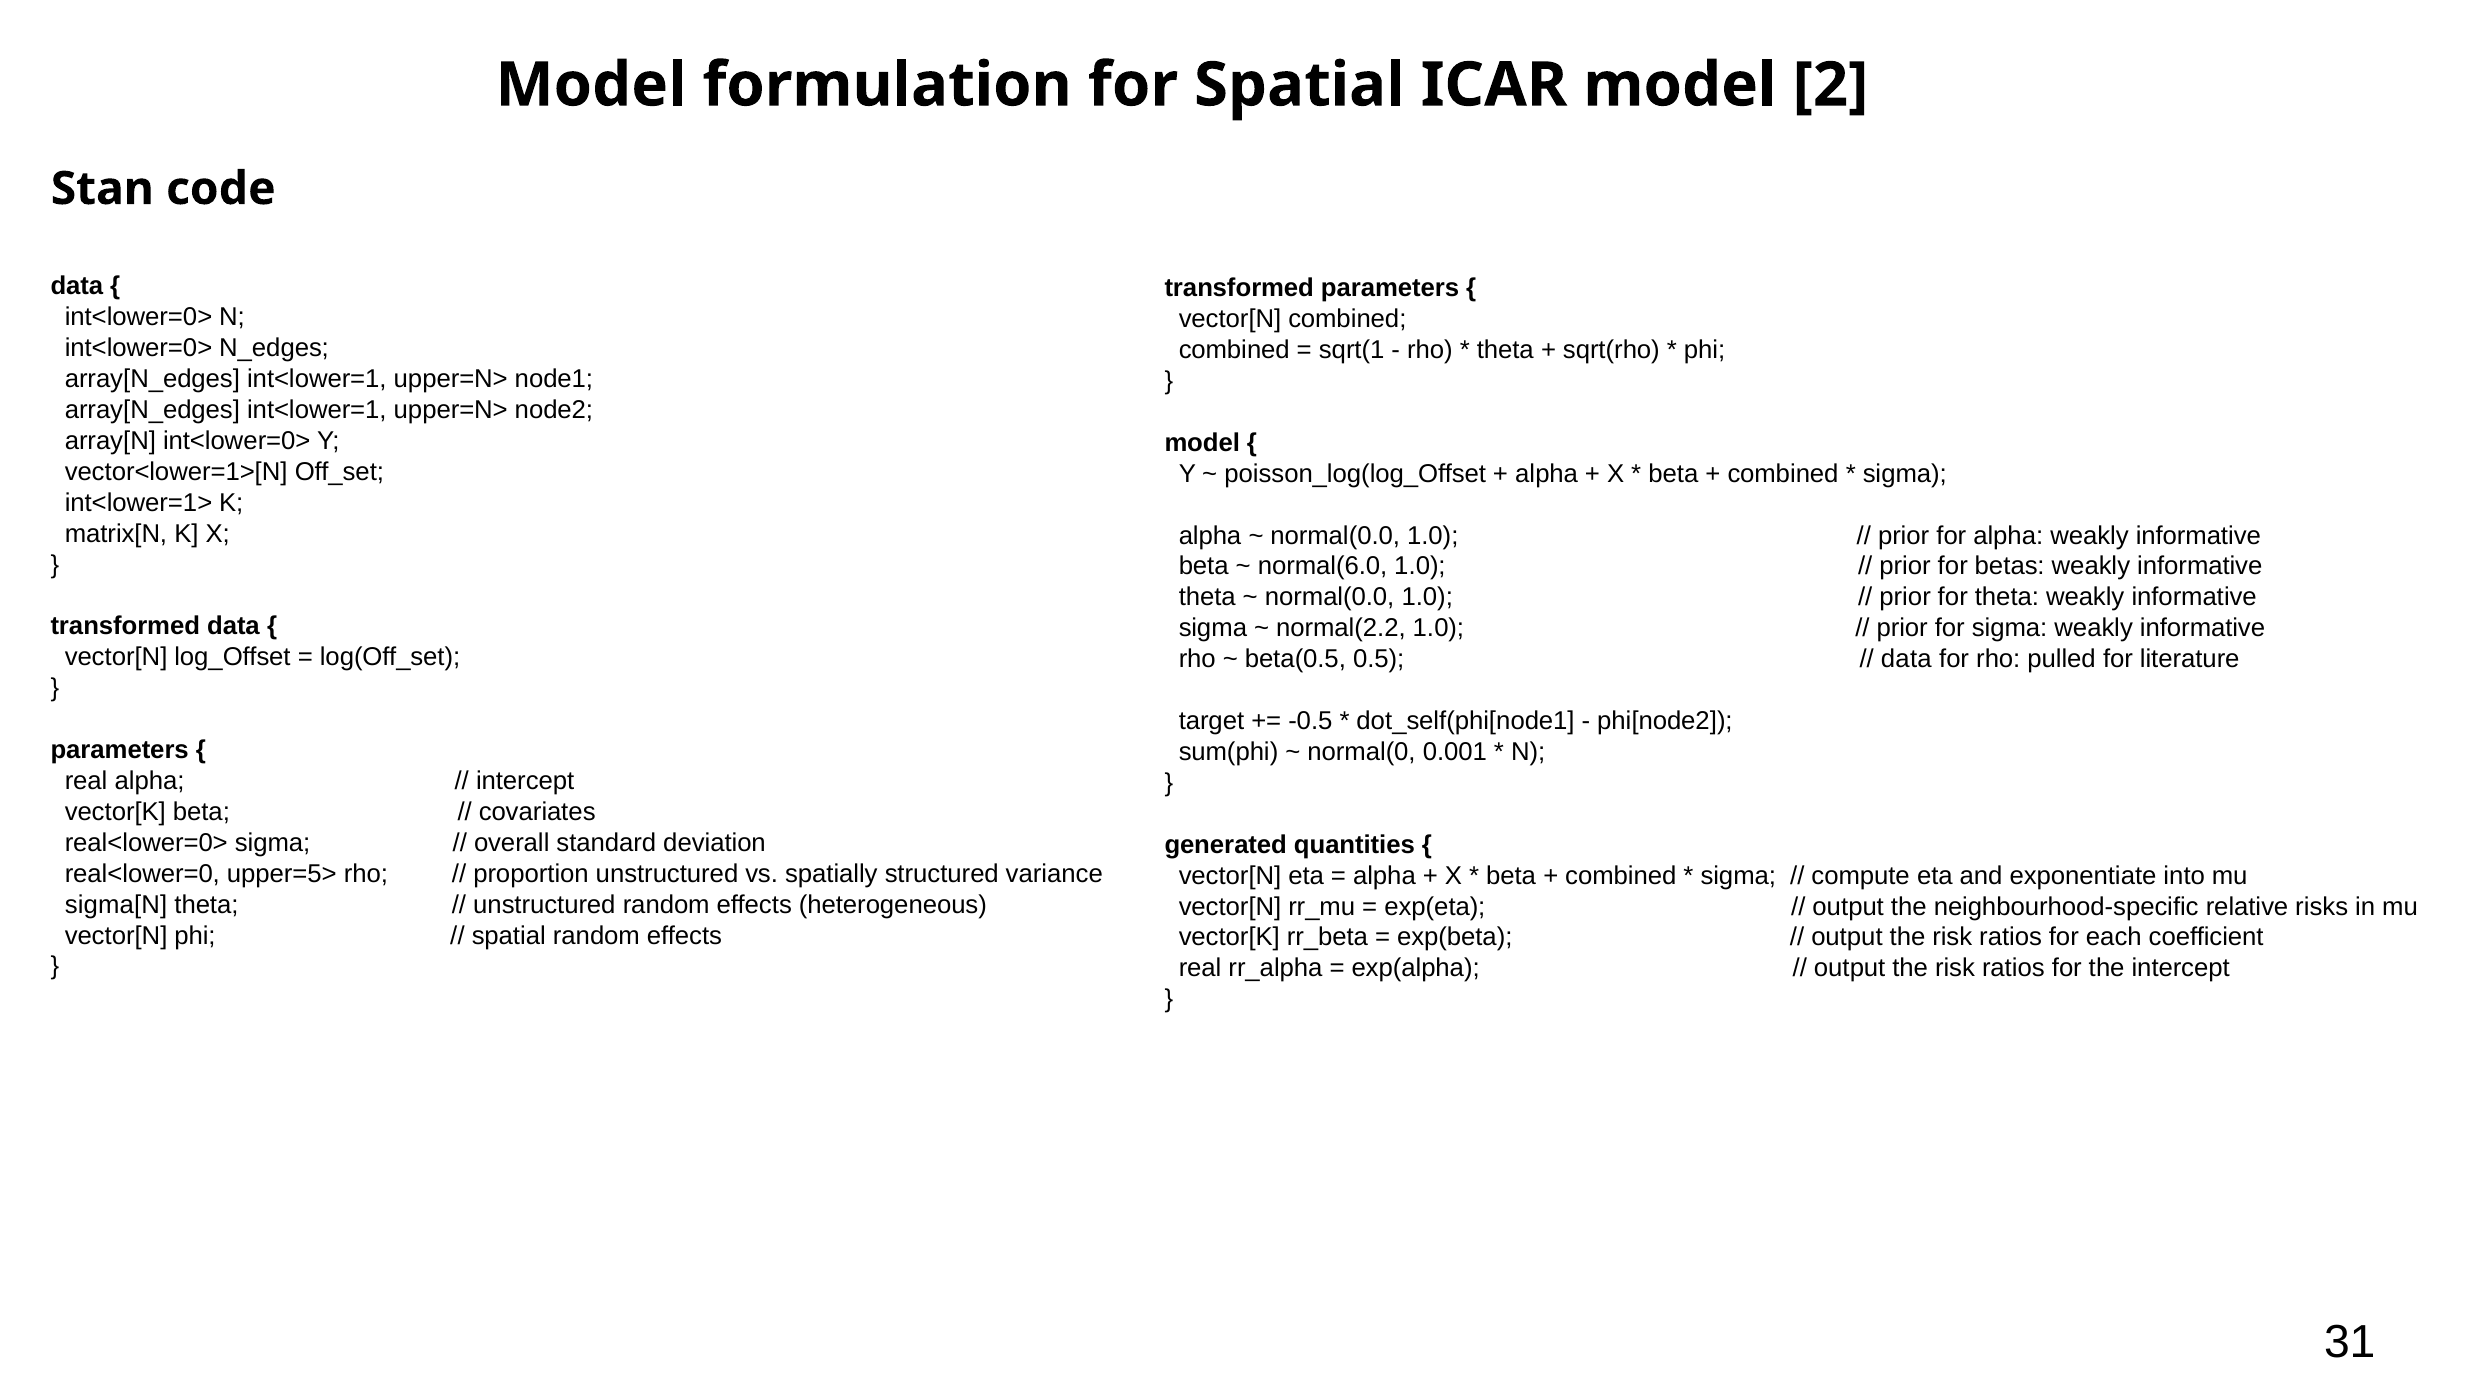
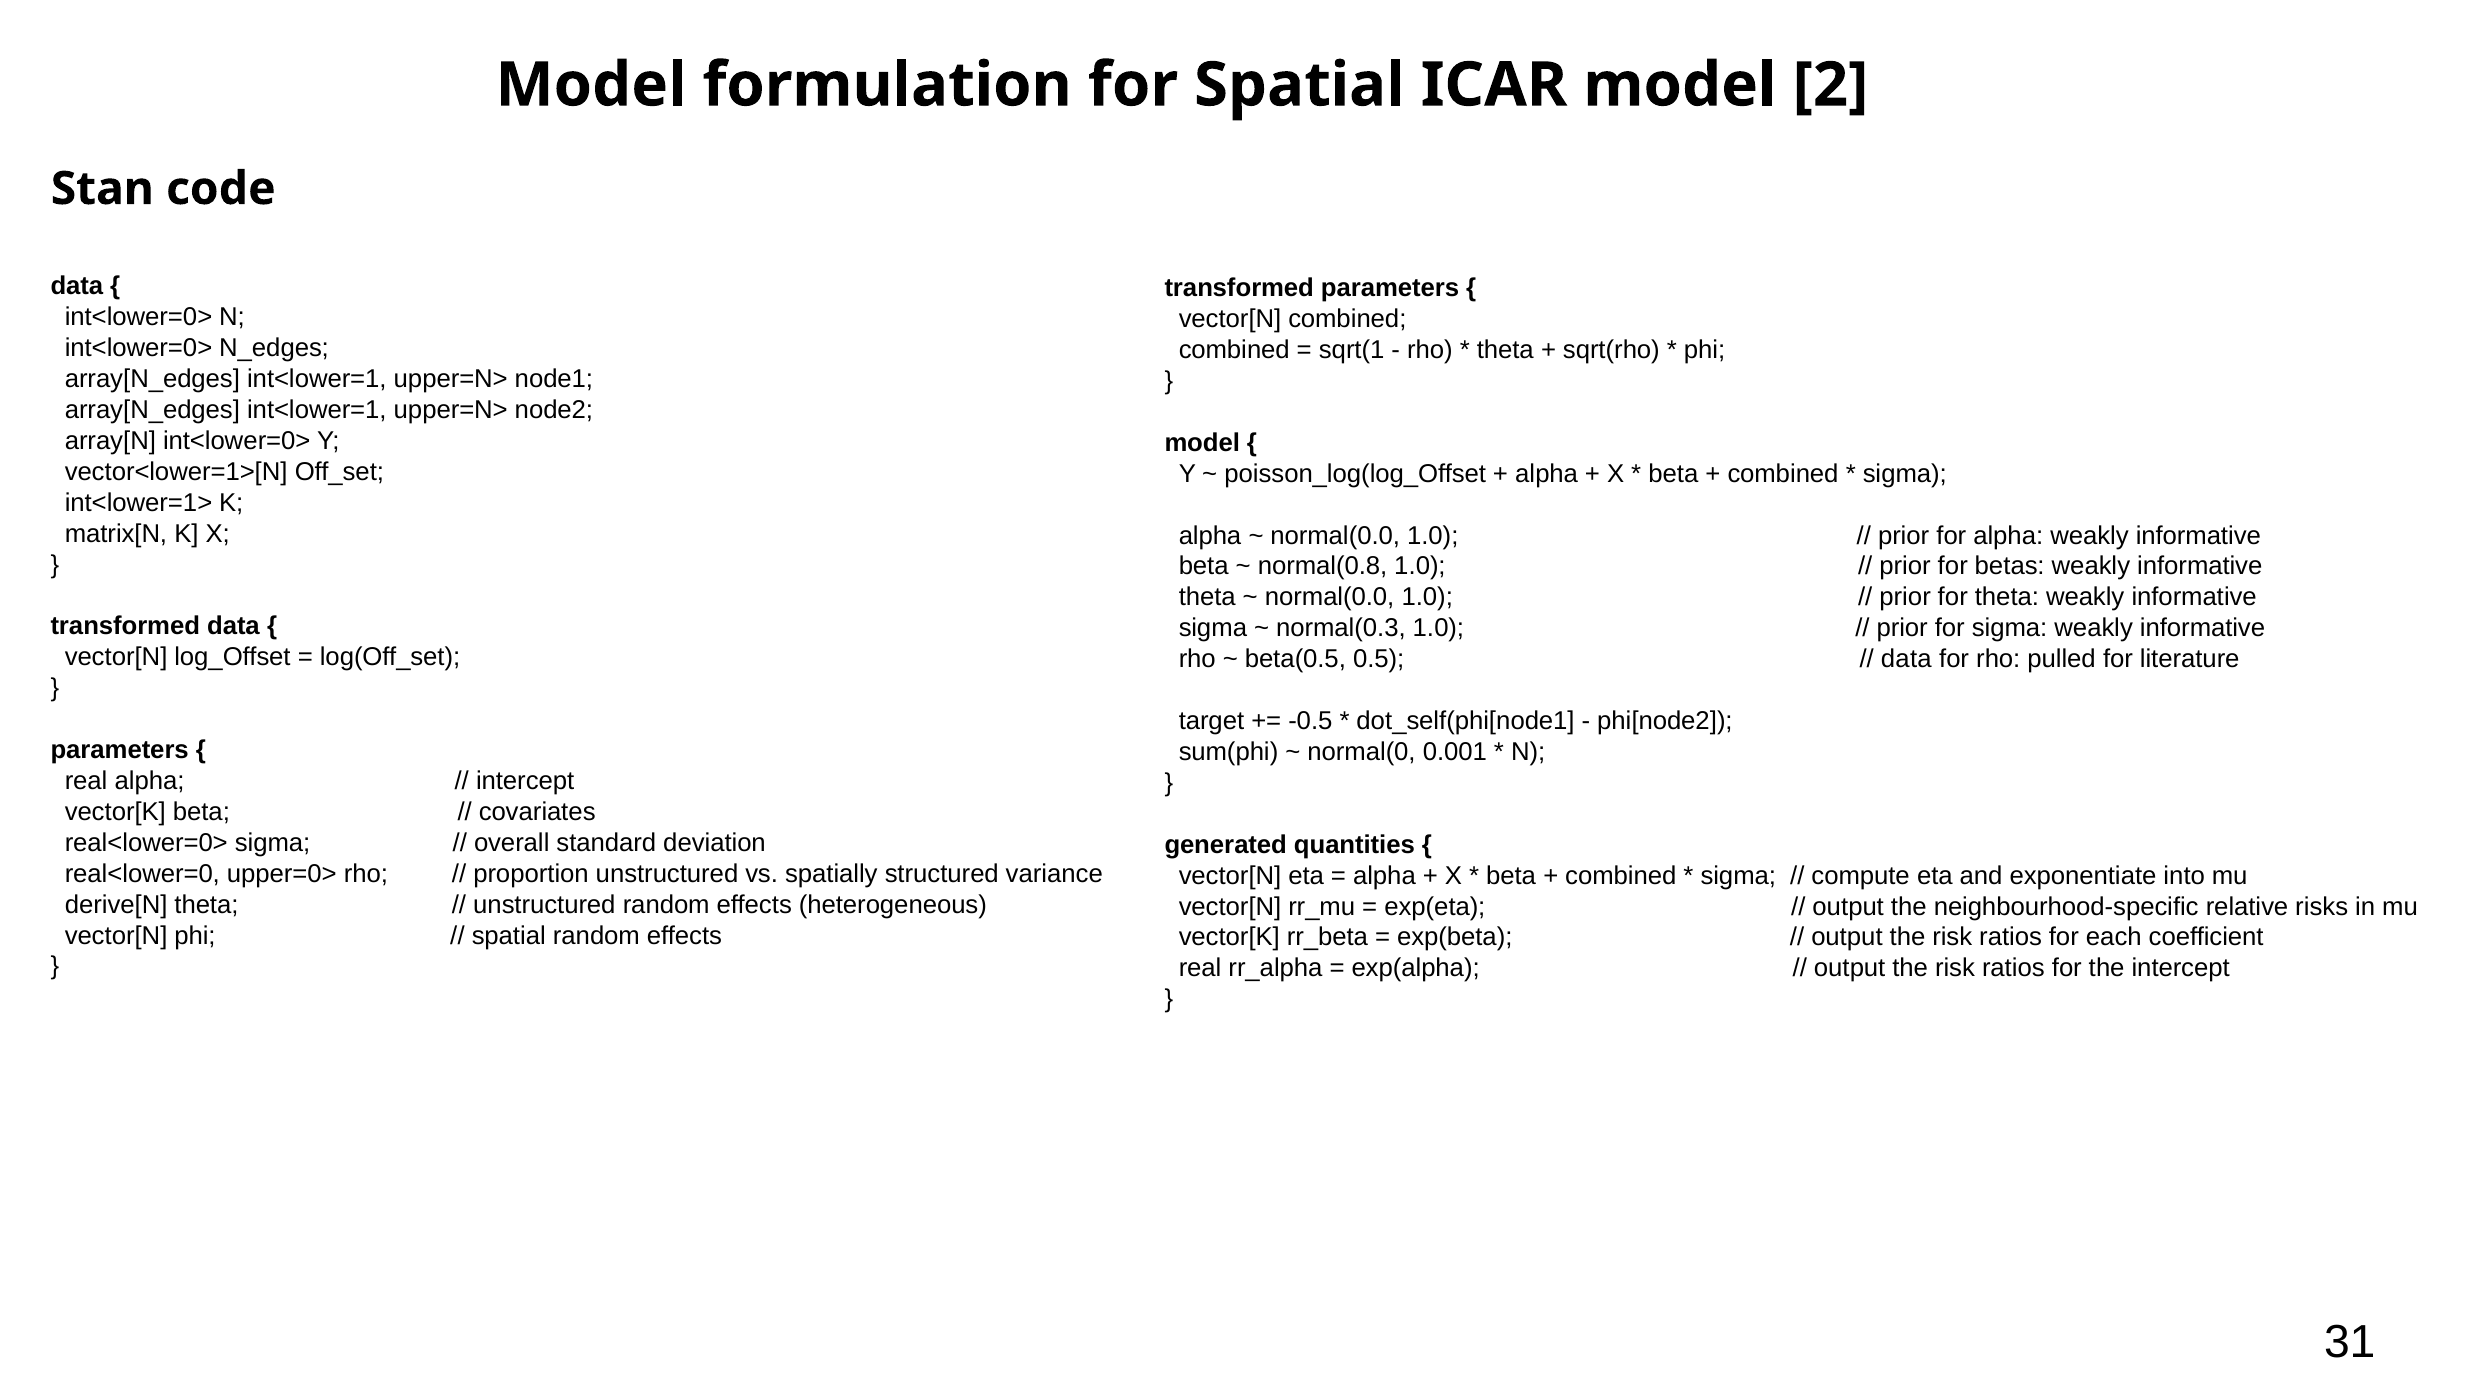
normal(6.0: normal(6.0 -> normal(0.8
normal(2.2: normal(2.2 -> normal(0.3
upper=5>: upper=5> -> upper=0>
sigma[N: sigma[N -> derive[N
